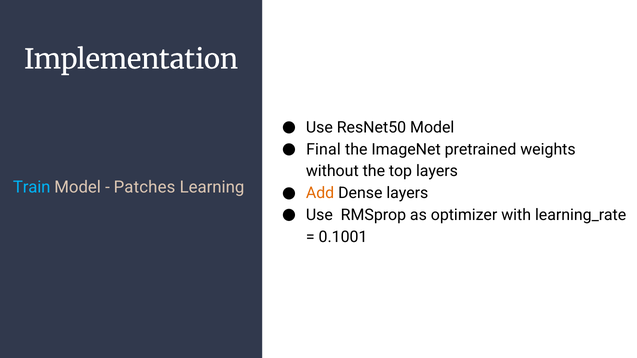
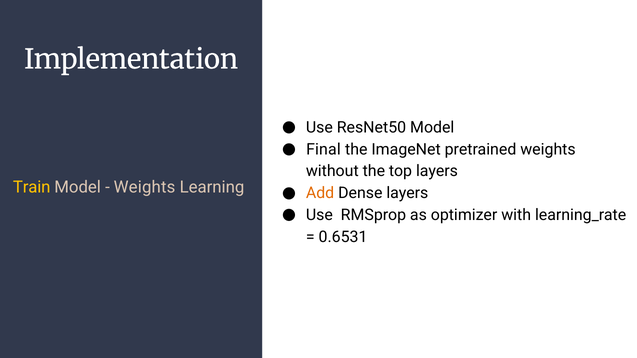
Train colour: light blue -> yellow
Patches at (144, 187): Patches -> Weights
0.1001: 0.1001 -> 0.6531
